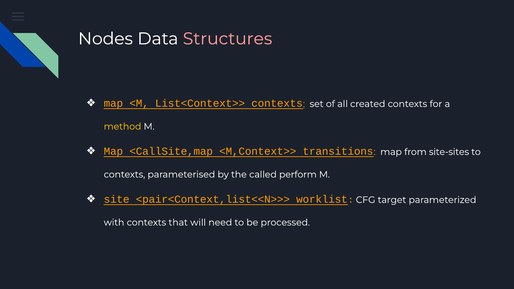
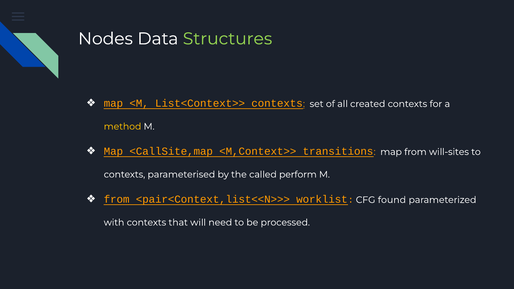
Structures colour: pink -> light green
site-sites: site-sites -> will-sites
site at (117, 199): site -> from
target: target -> found
